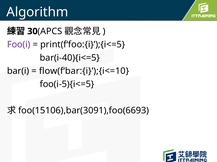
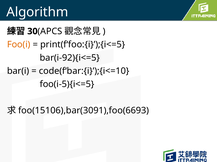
Foo(i colour: purple -> orange
bar(i-40){i<=5: bar(i-40){i<=5 -> bar(i-92){i<=5
flow(f‘bar:{i}’);{i<=10: flow(f‘bar:{i}’);{i<=10 -> code(f‘bar:{i}’);{i<=10
